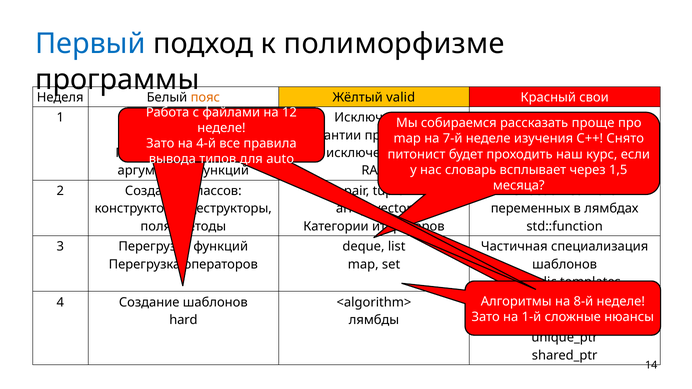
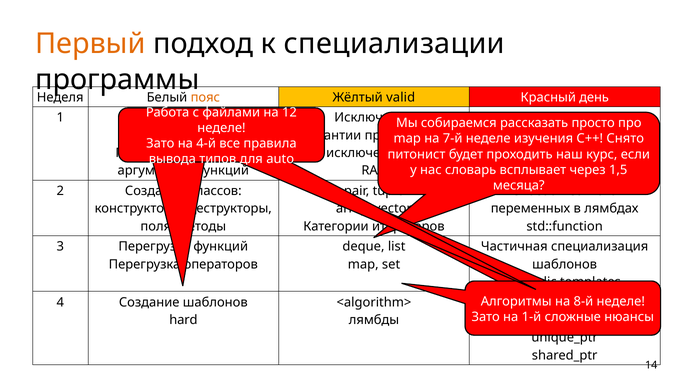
Первый colour: blue -> orange
полиморфизме: полиморфизме -> специализации
свои: свои -> день
проще: проще -> просто
